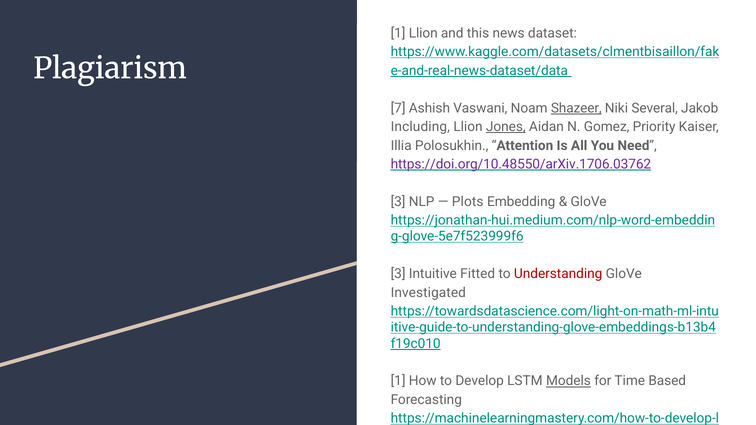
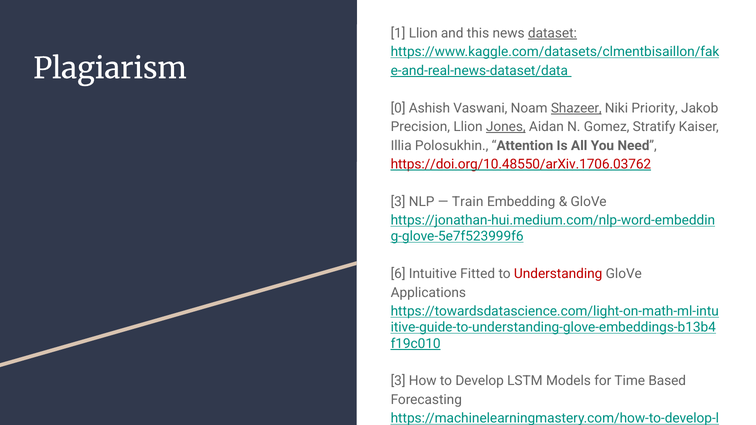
dataset underline: none -> present
7: 7 -> 0
Several: Several -> Priority
Including: Including -> Precision
Priority: Priority -> Stratify
https://doi.org/10.48550/arXiv.1706.03762 colour: purple -> red
Plots: Plots -> Train
3 at (398, 274): 3 -> 6
Investigated: Investigated -> Applications
1 at (398, 381): 1 -> 3
Models underline: present -> none
